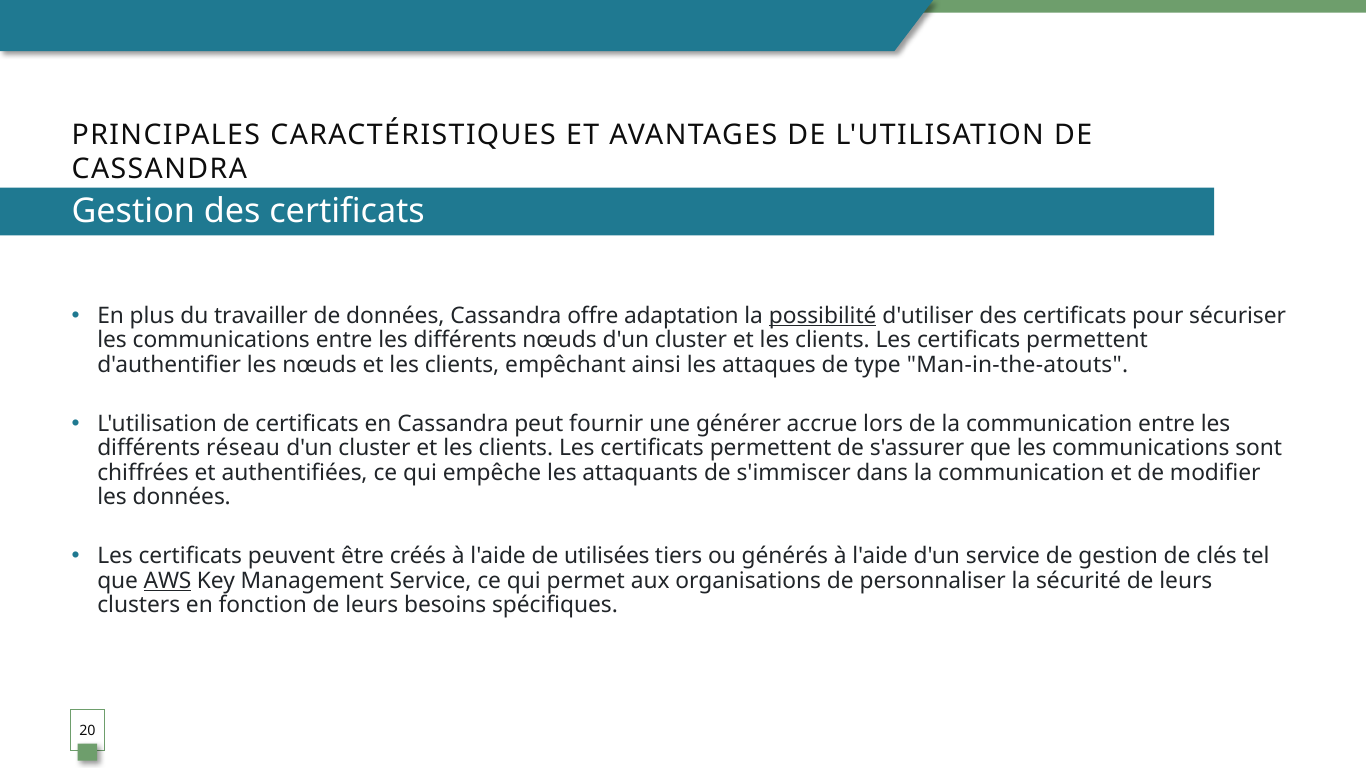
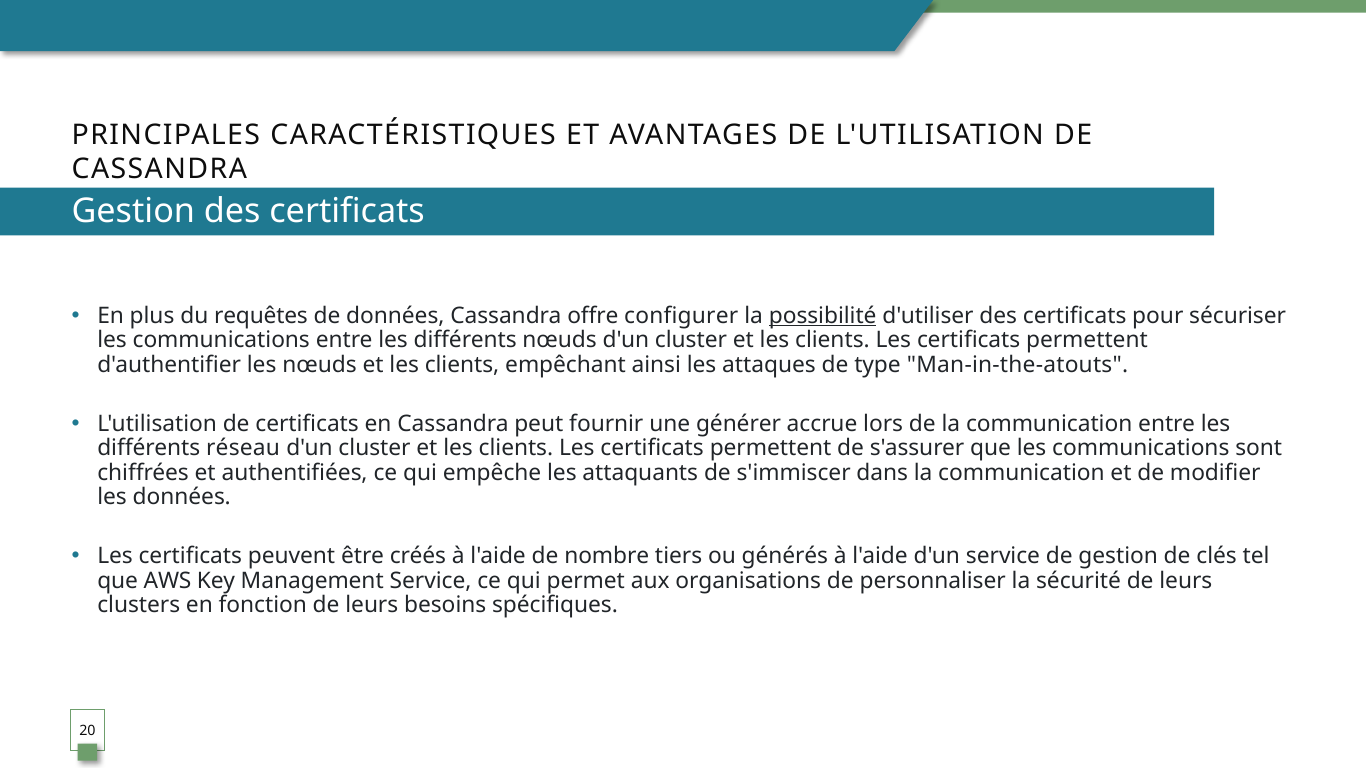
travailler: travailler -> requêtes
adaptation: adaptation -> configurer
utilisées: utilisées -> nombre
AWS underline: present -> none
